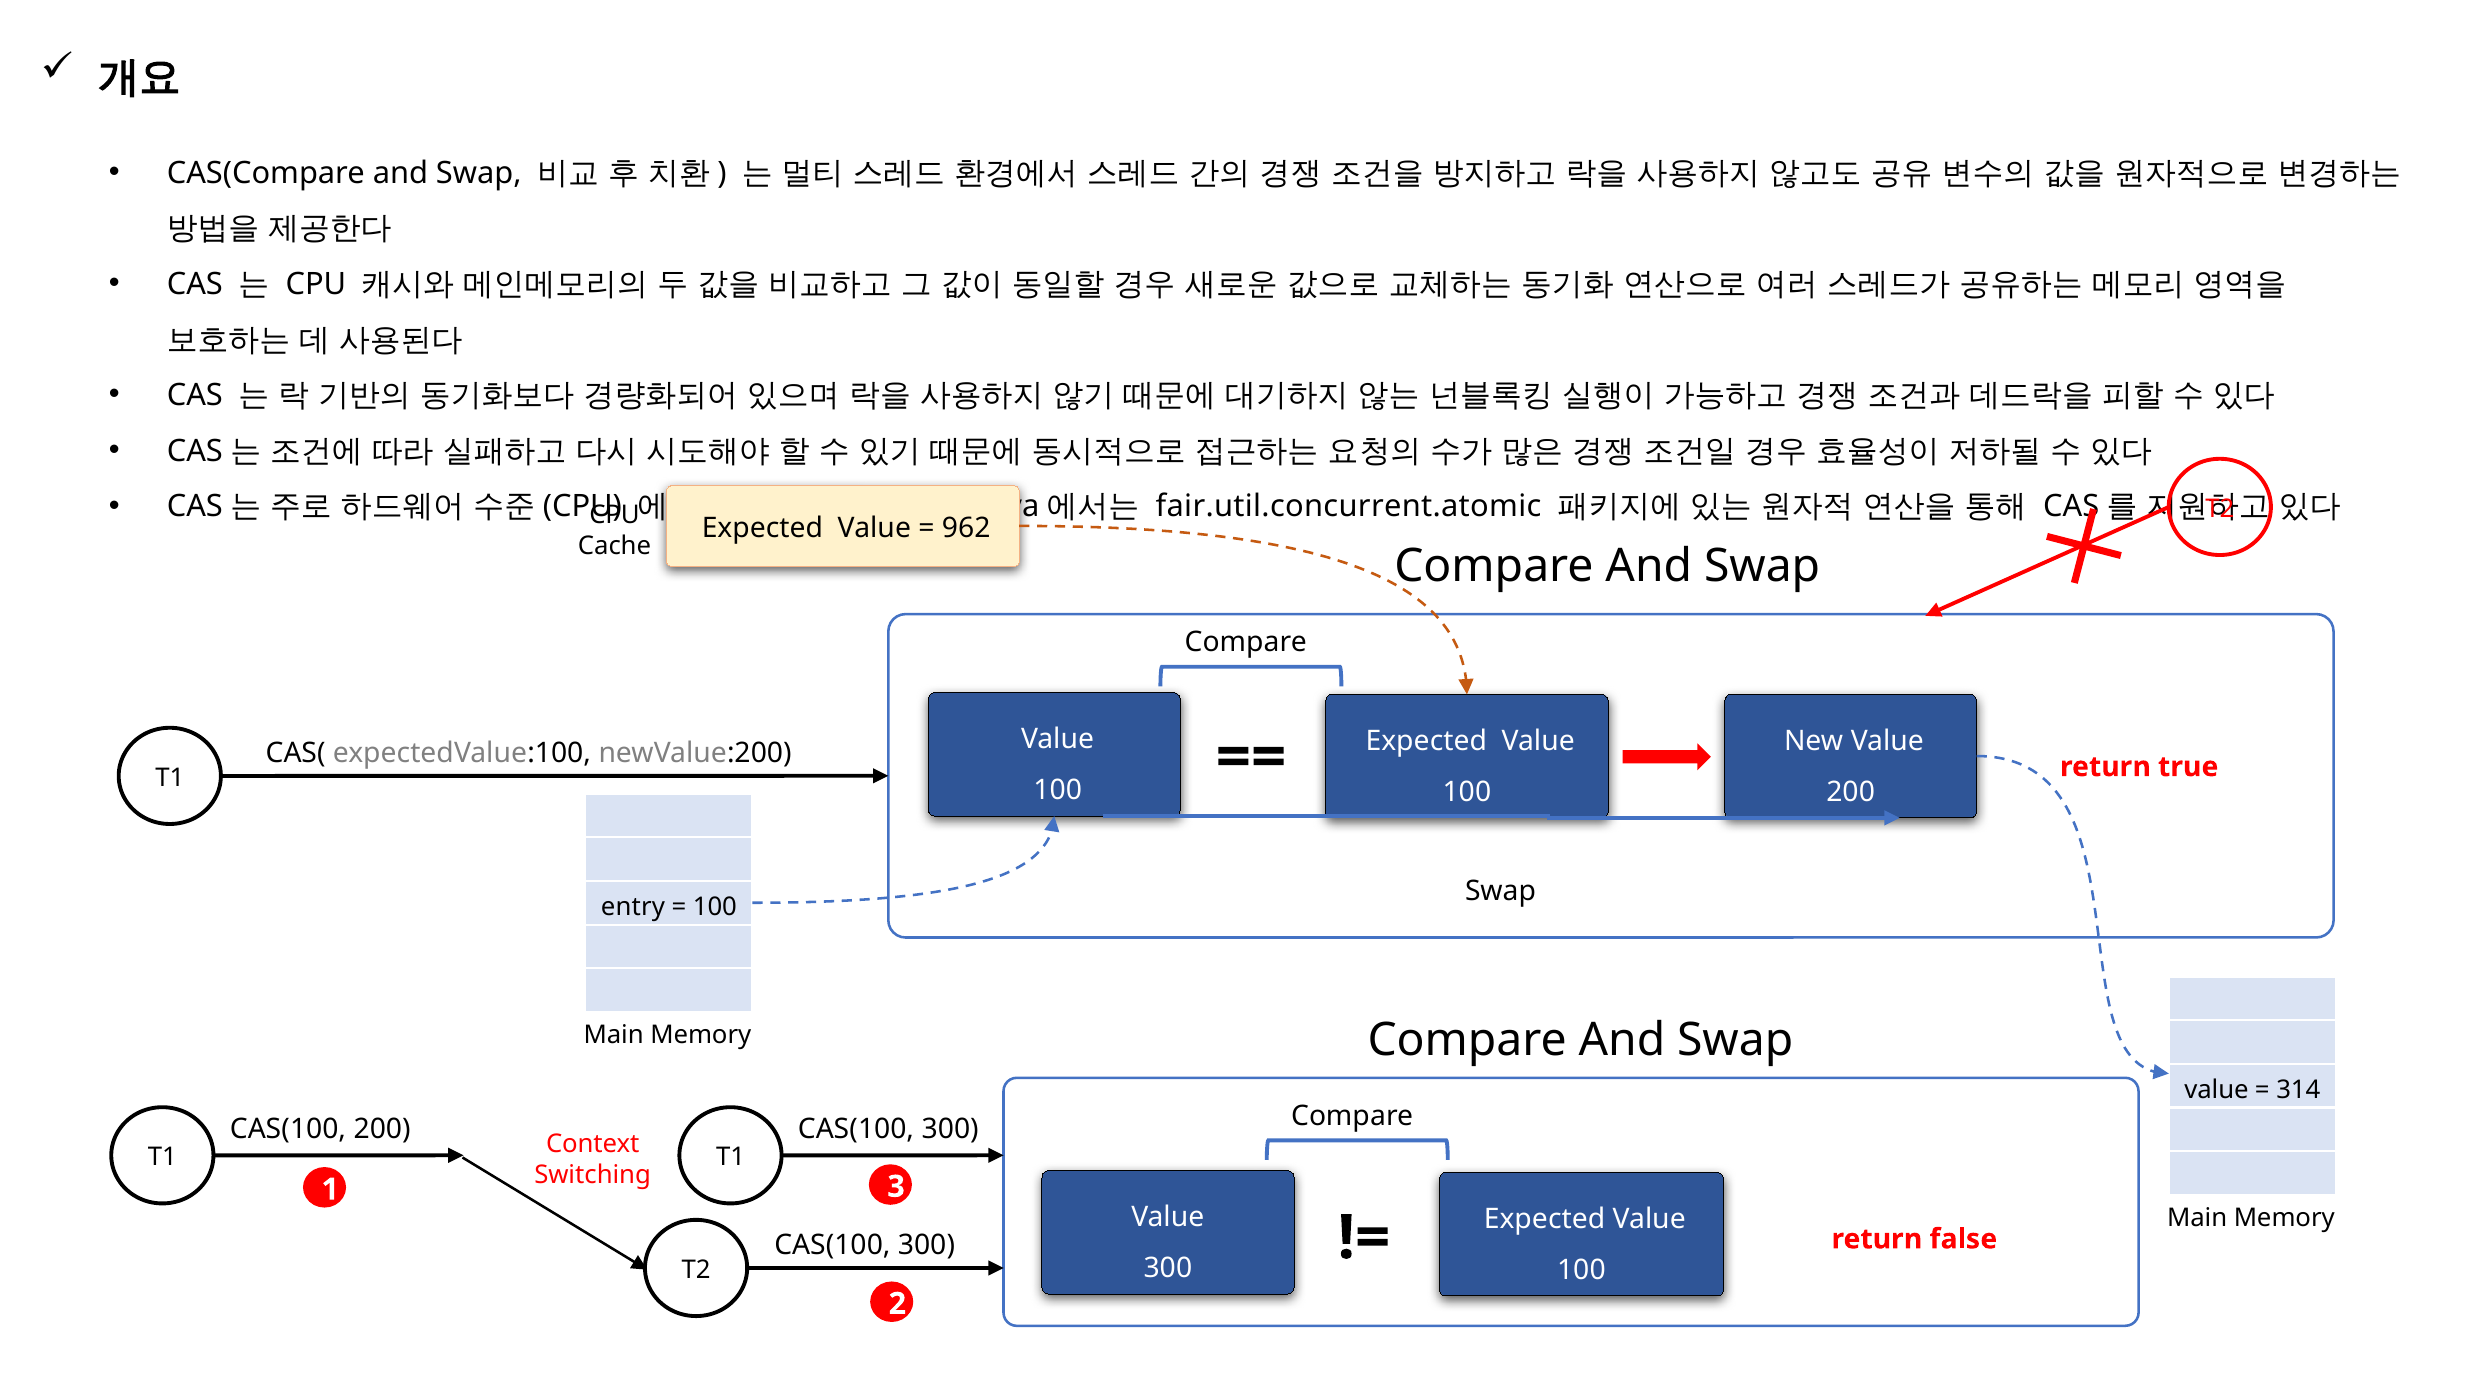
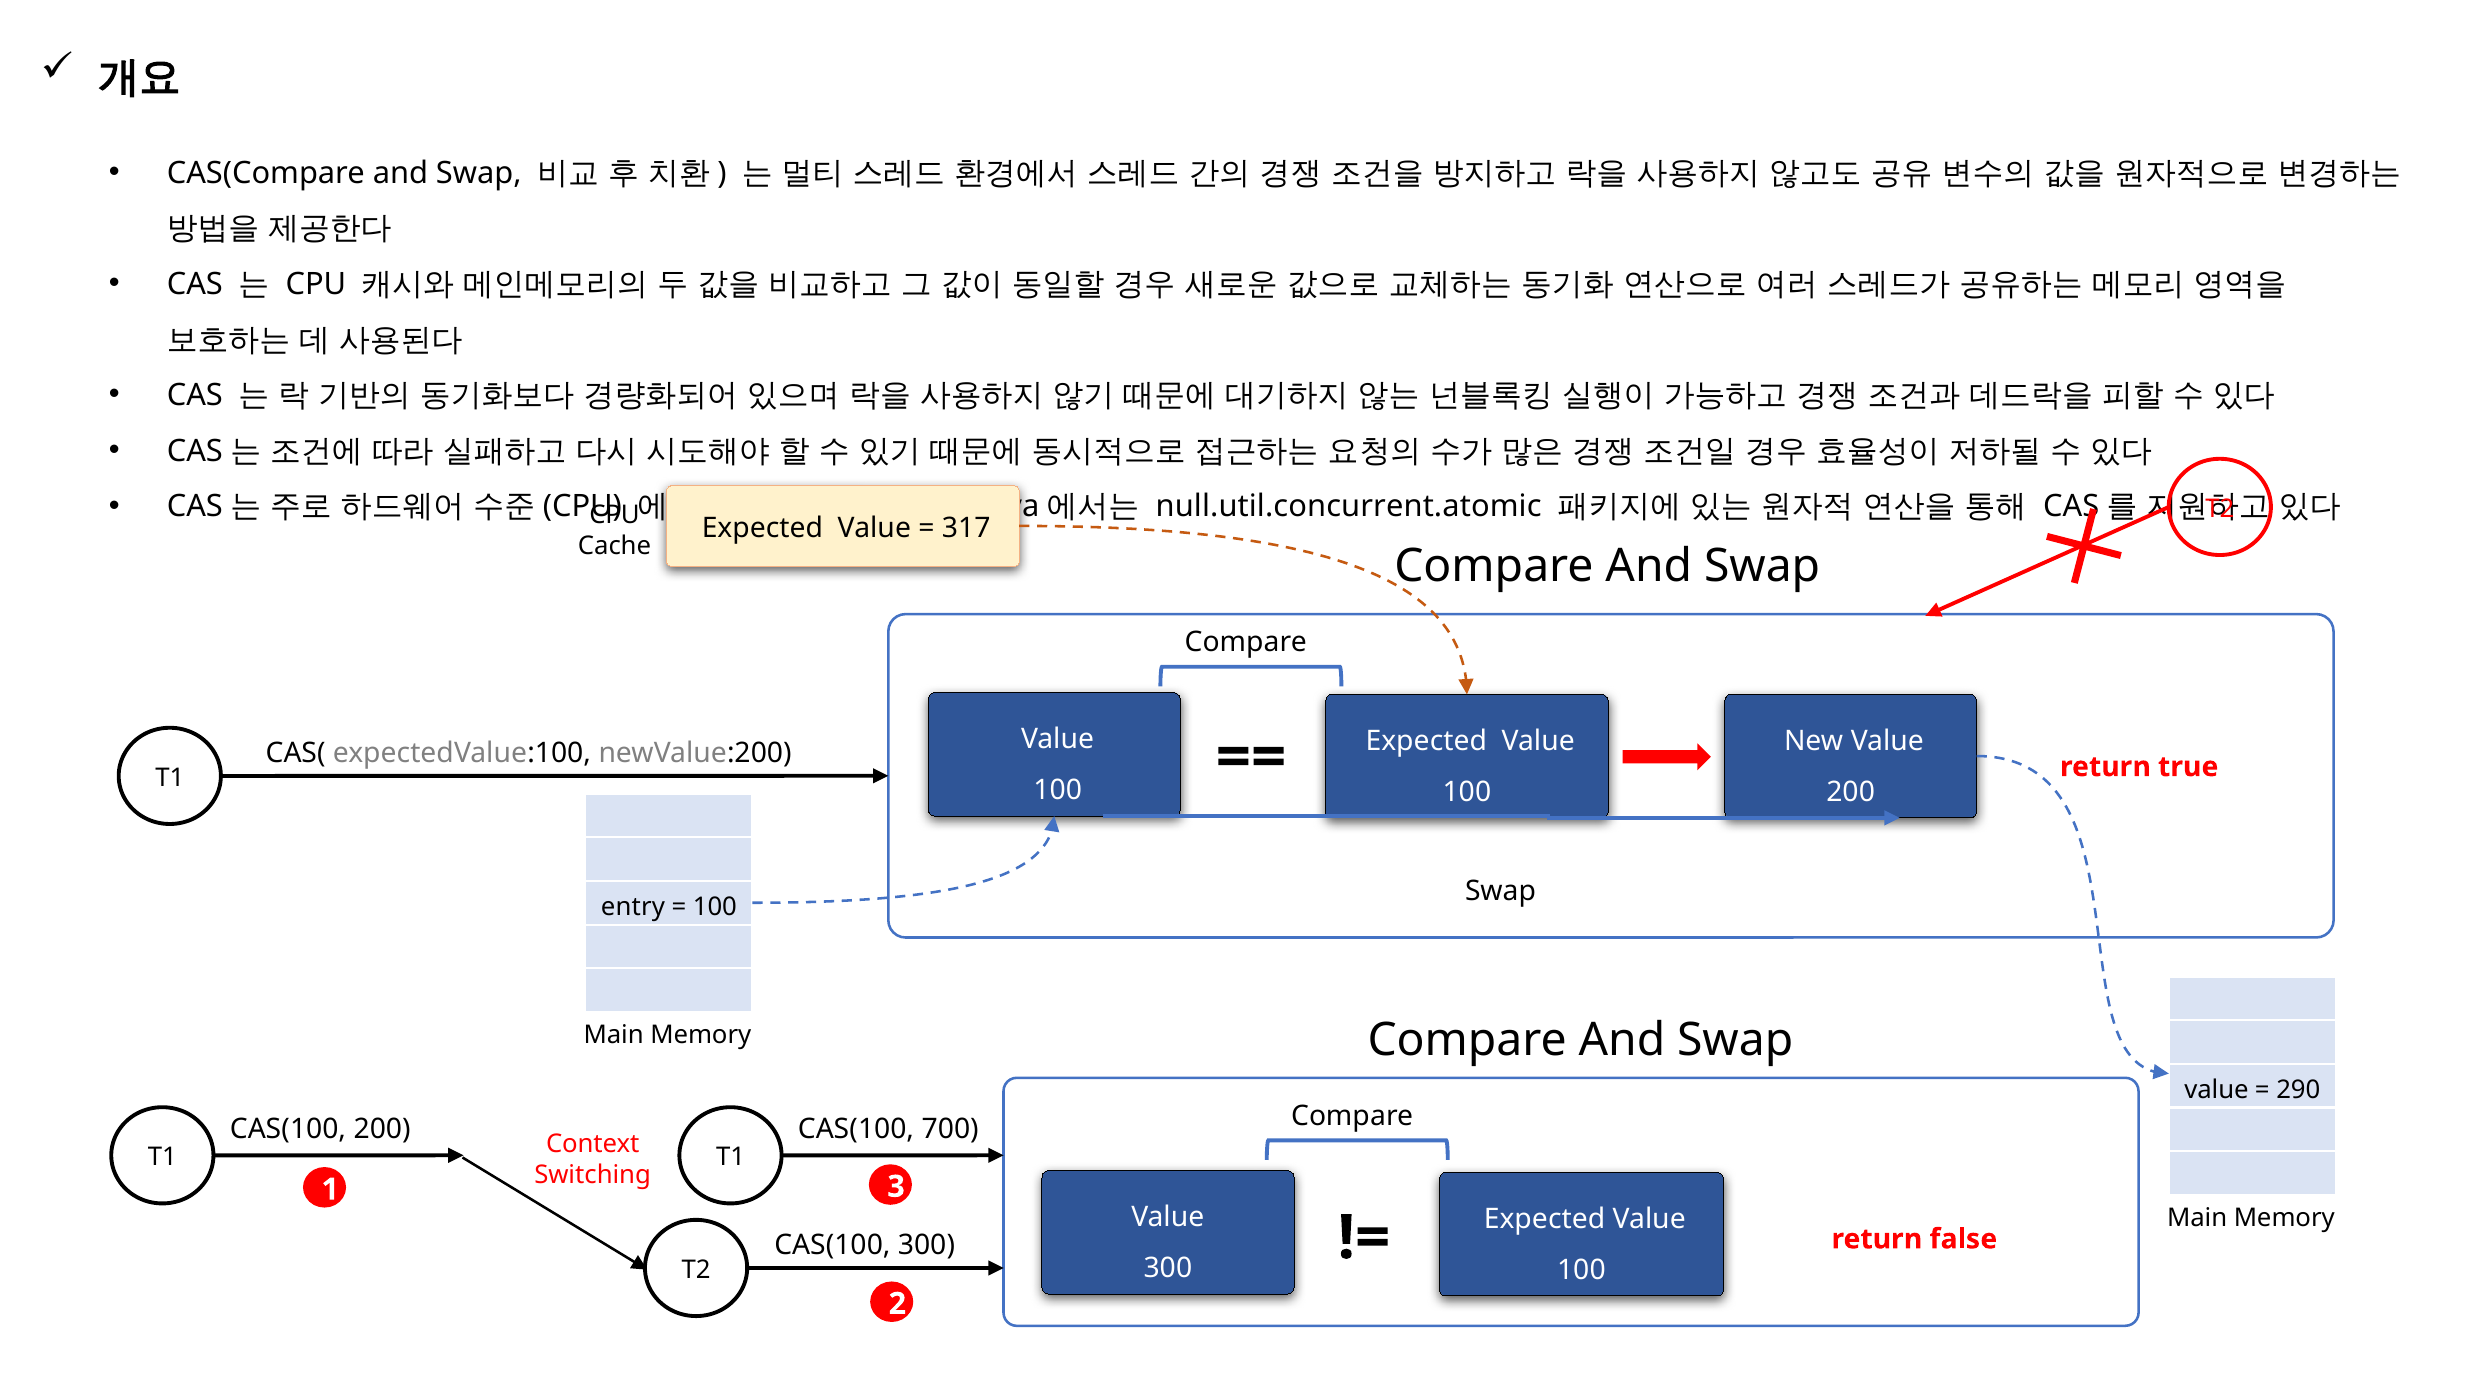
fair.util.concurrent.atomic: fair.util.concurrent.atomic -> null.util.concurrent.atomic
962: 962 -> 317
314: 314 -> 290
300 at (950, 1129): 300 -> 700
